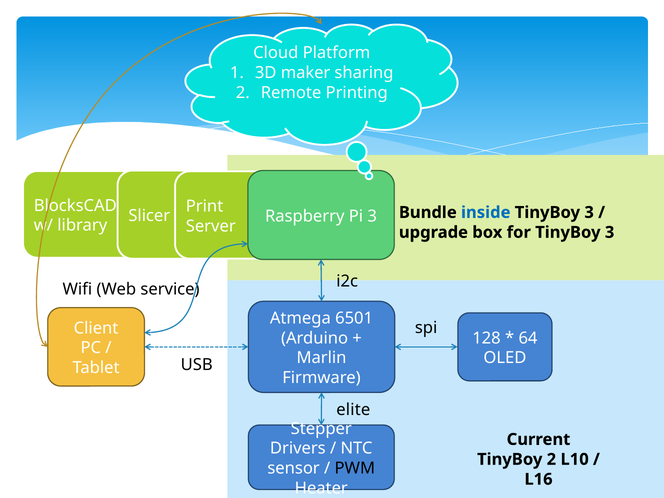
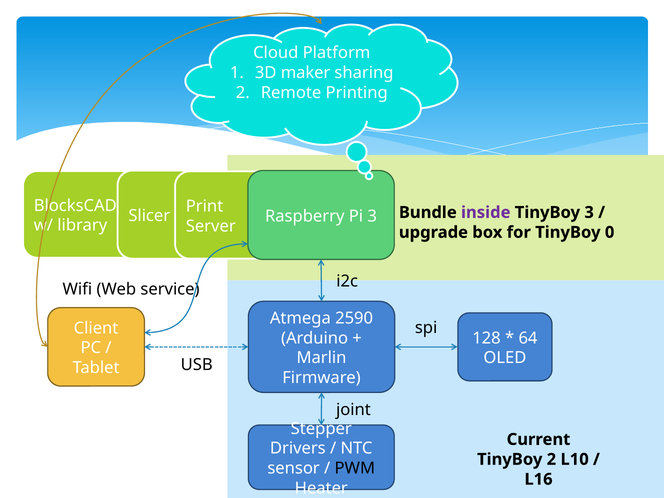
inside colour: blue -> purple
for TinyBoy 3: 3 -> 0
6501: 6501 -> 2590
elite: elite -> joint
